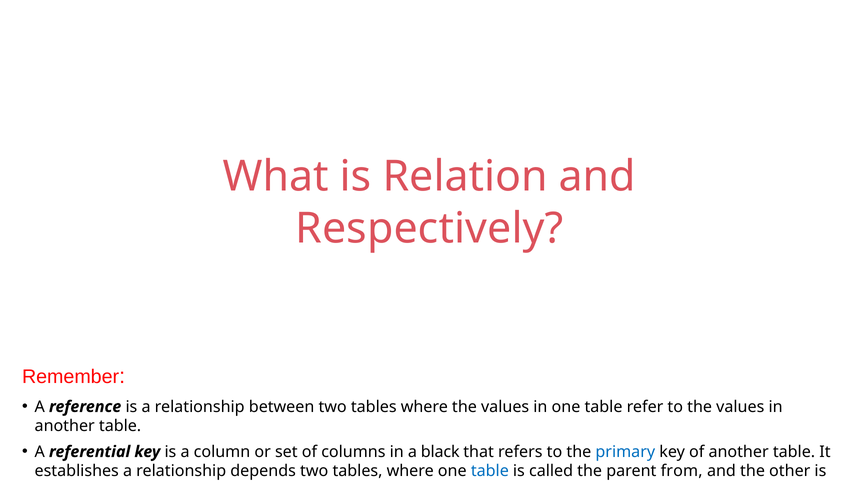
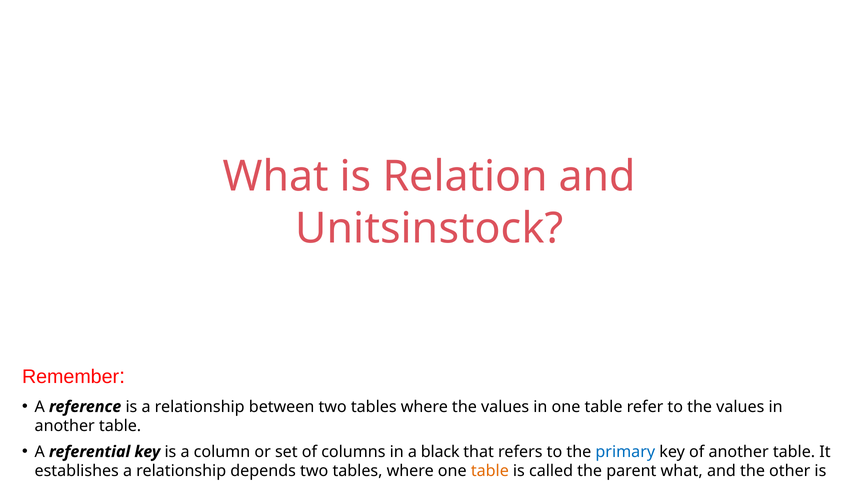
Respectively: Respectively -> Unitsinstock
table at (490, 471) colour: blue -> orange
parent from: from -> what
